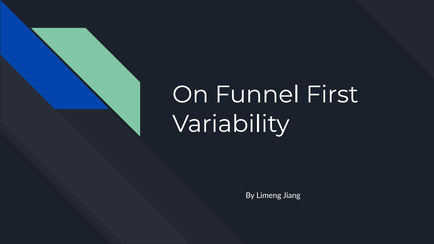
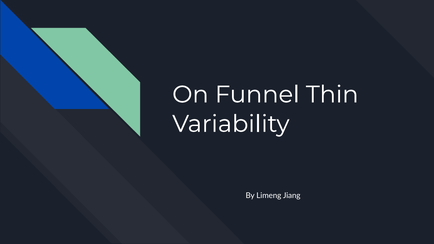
First: First -> Thin
